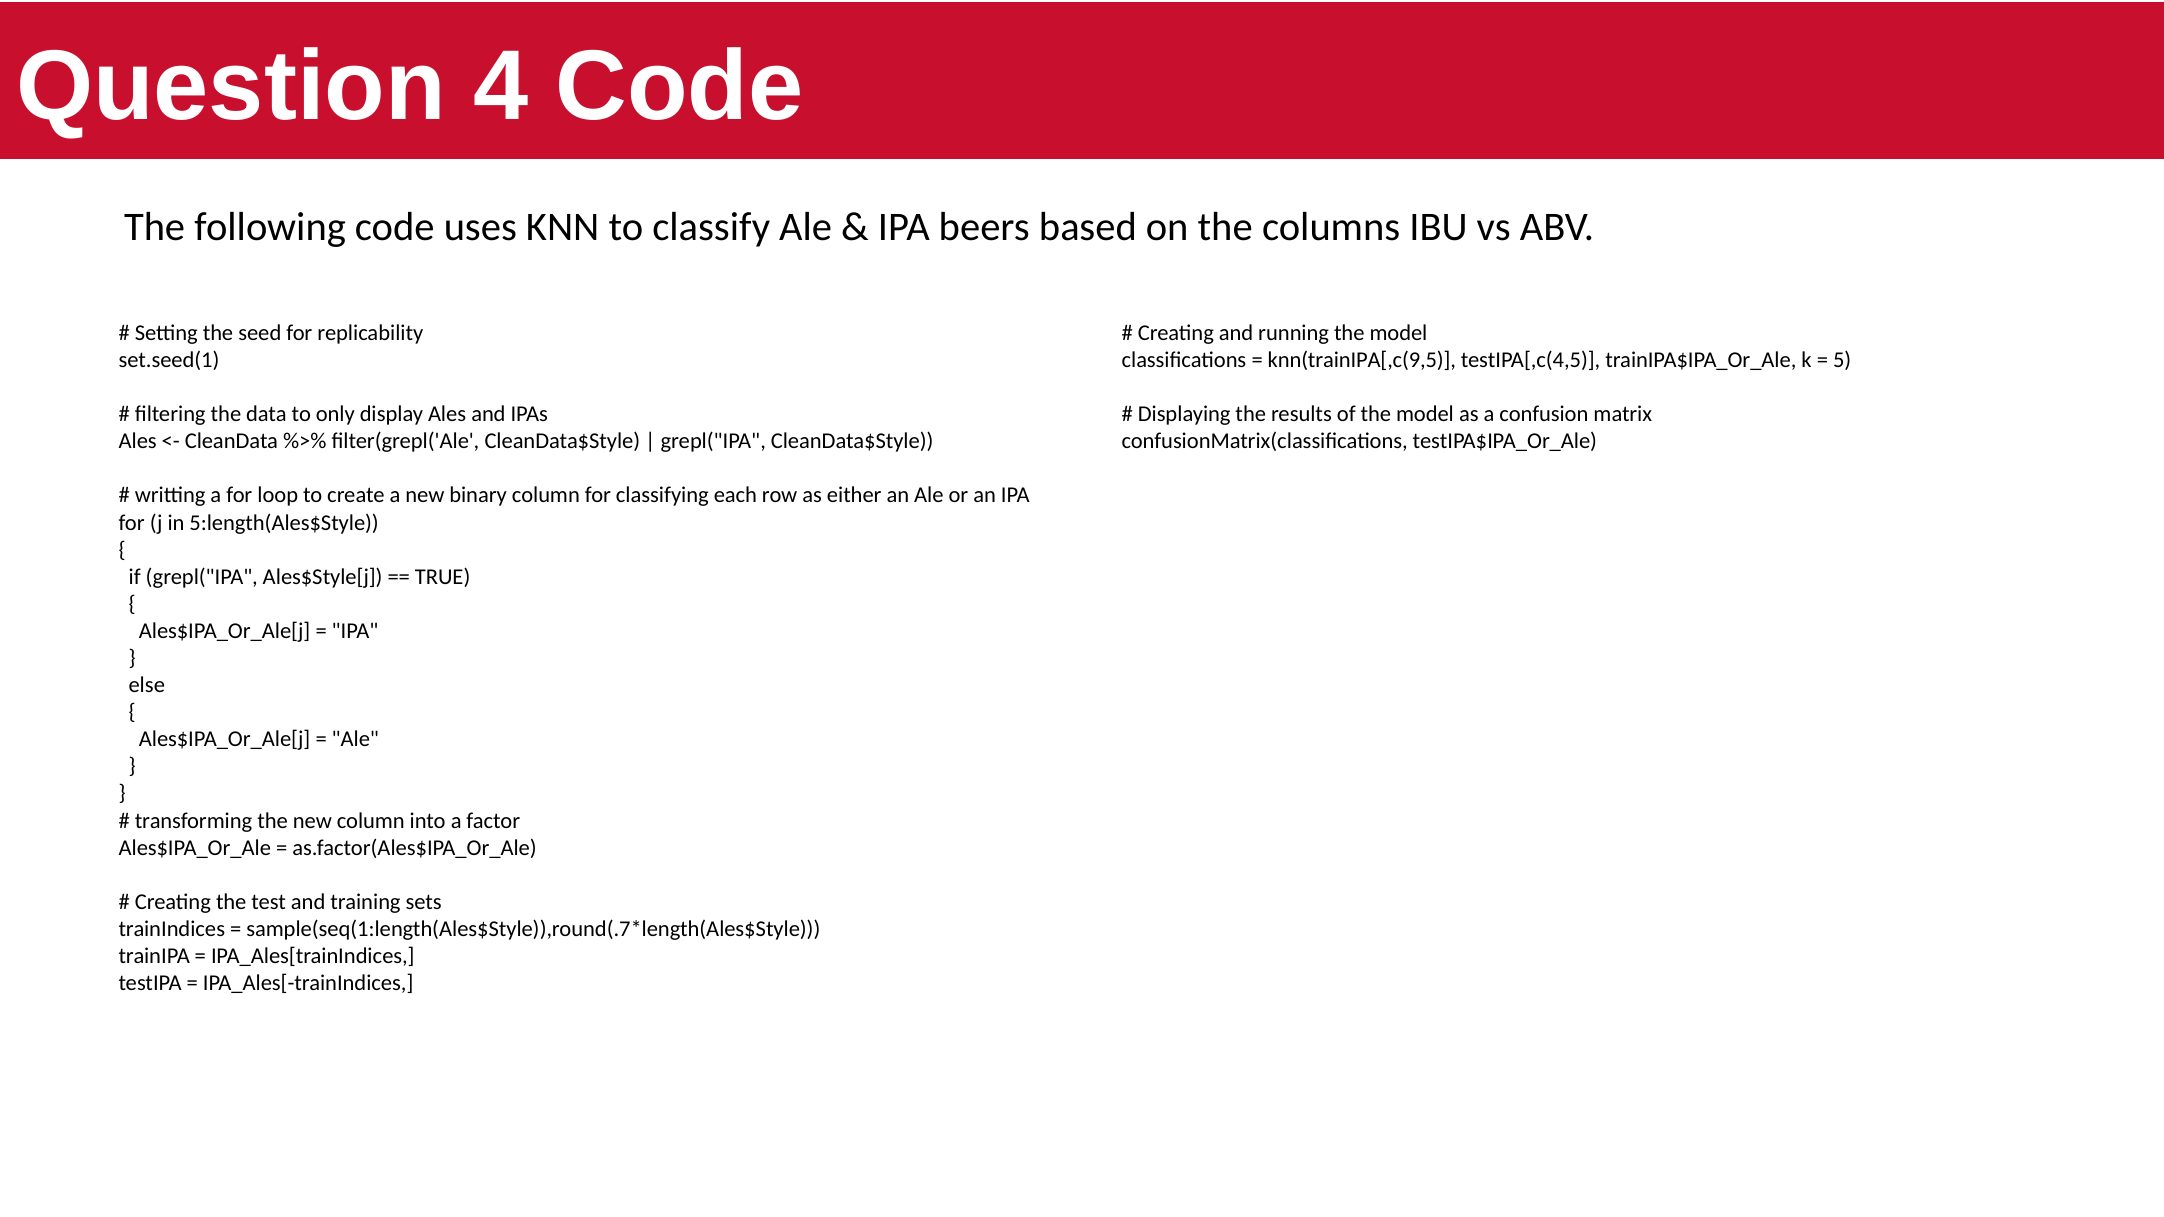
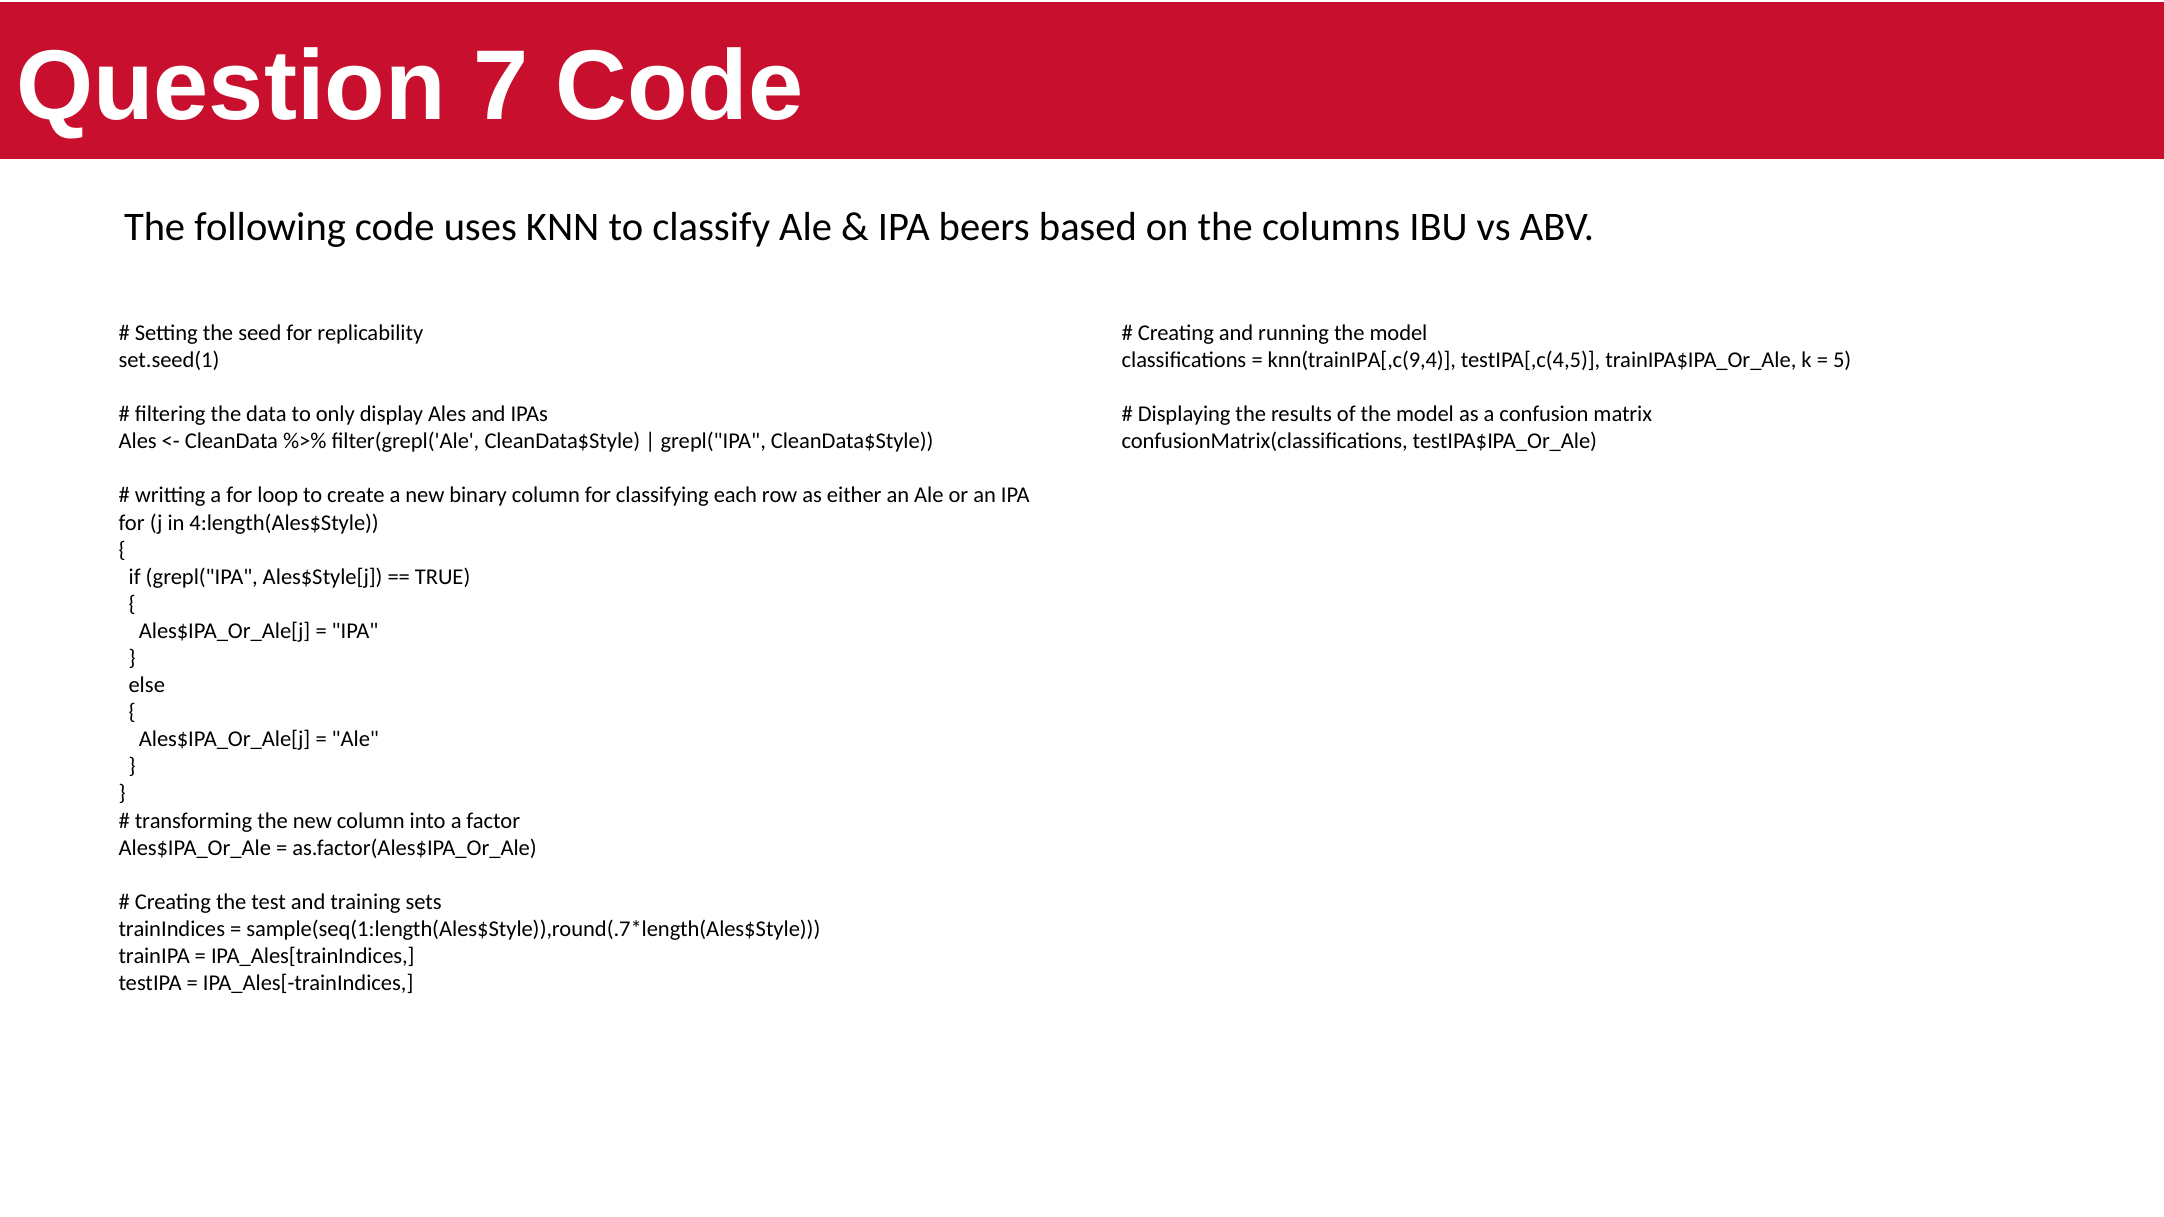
4: 4 -> 7
knn(trainIPA[,c(9,5: knn(trainIPA[,c(9,5 -> knn(trainIPA[,c(9,4
5:length(Ales$Style: 5:length(Ales$Style -> 4:length(Ales$Style
